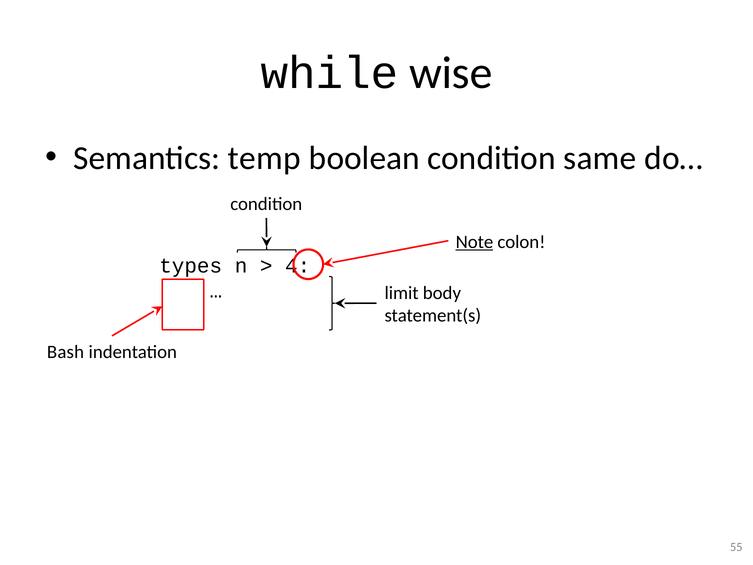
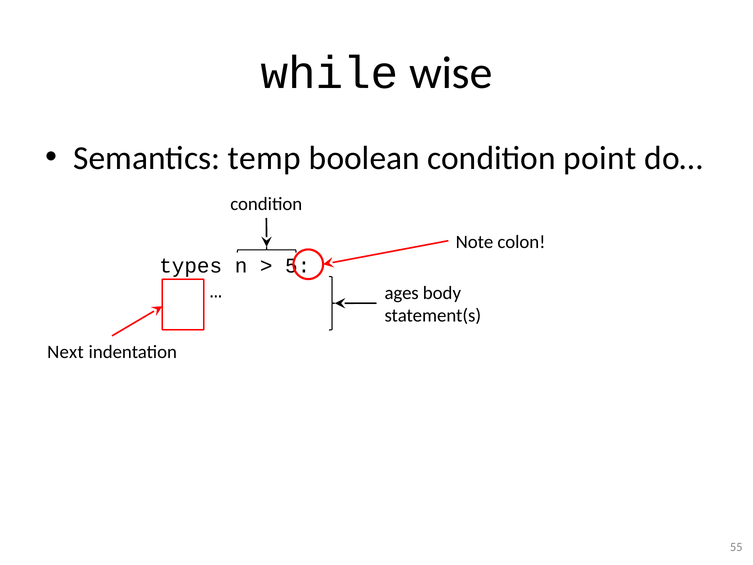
same: same -> point
Note underline: present -> none
4: 4 -> 5
limit: limit -> ages
Bash: Bash -> Next
